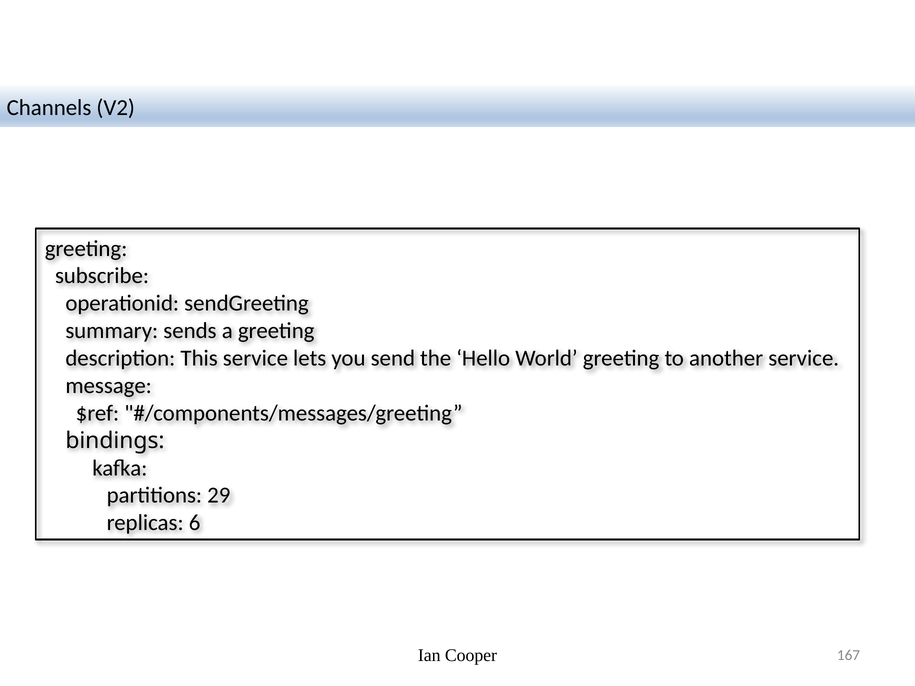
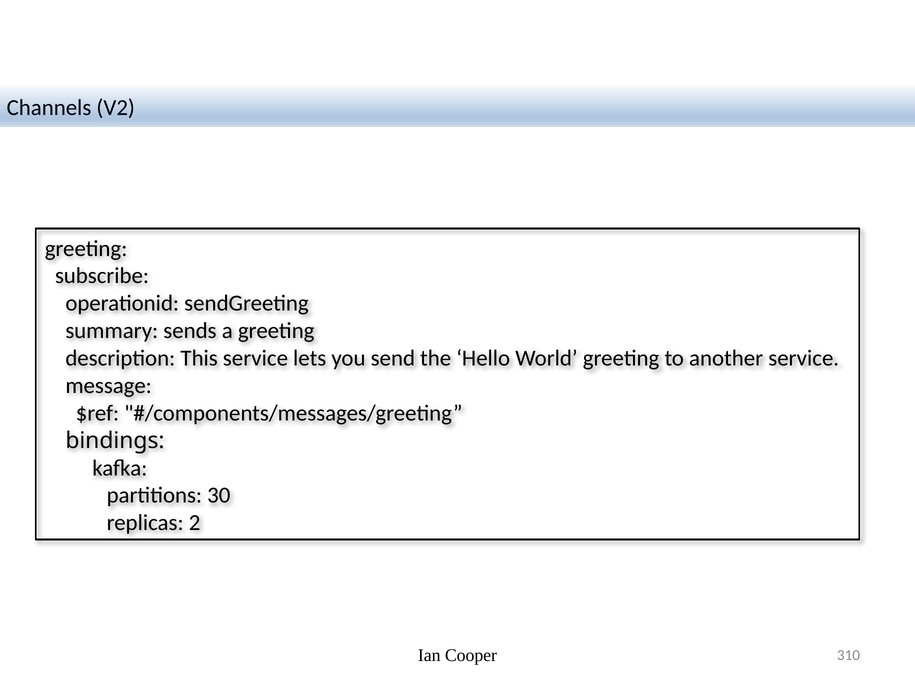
29: 29 -> 30
6: 6 -> 2
167: 167 -> 310
